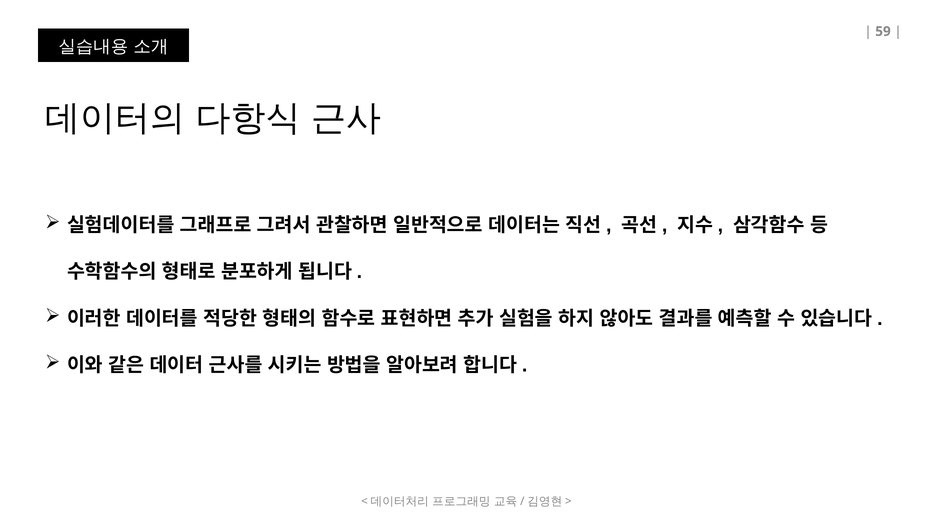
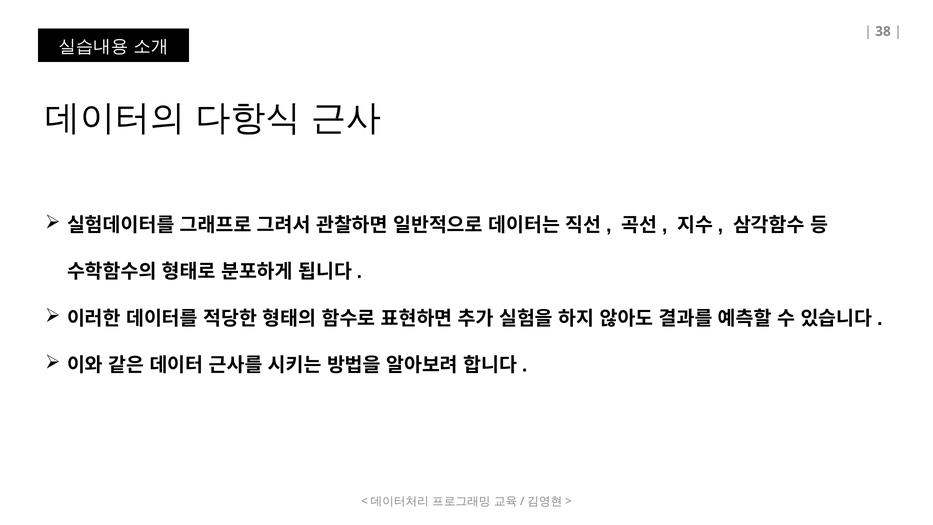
59: 59 -> 38
